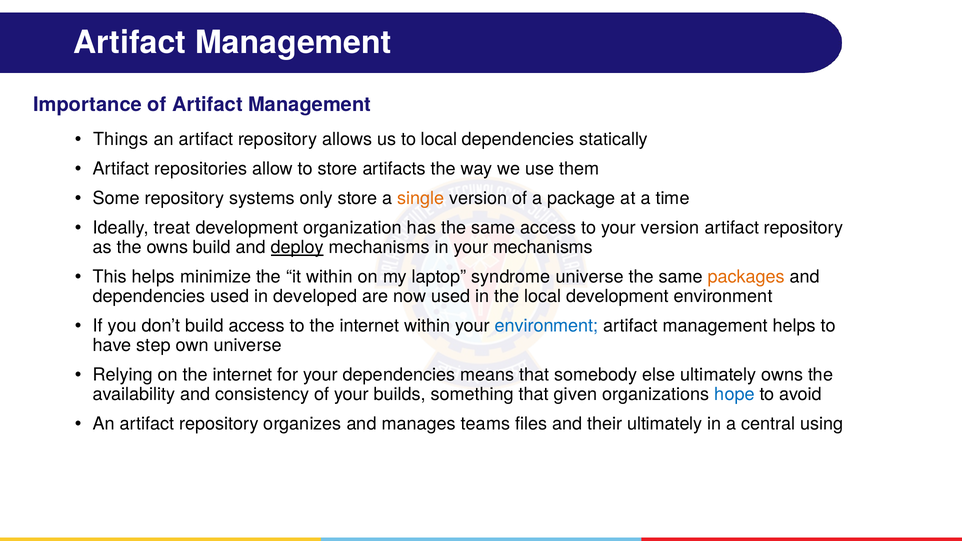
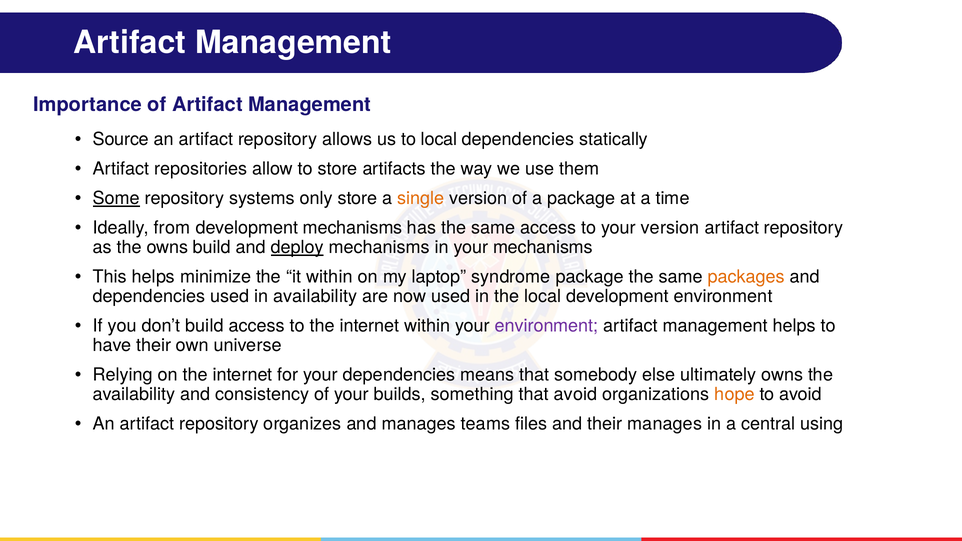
Things: Things -> Source
Some underline: none -> present
treat: treat -> from
development organization: organization -> mechanisms
syndrome universe: universe -> package
in developed: developed -> availability
environment at (547, 326) colour: blue -> purple
have step: step -> their
that given: given -> avoid
hope colour: blue -> orange
their ultimately: ultimately -> manages
